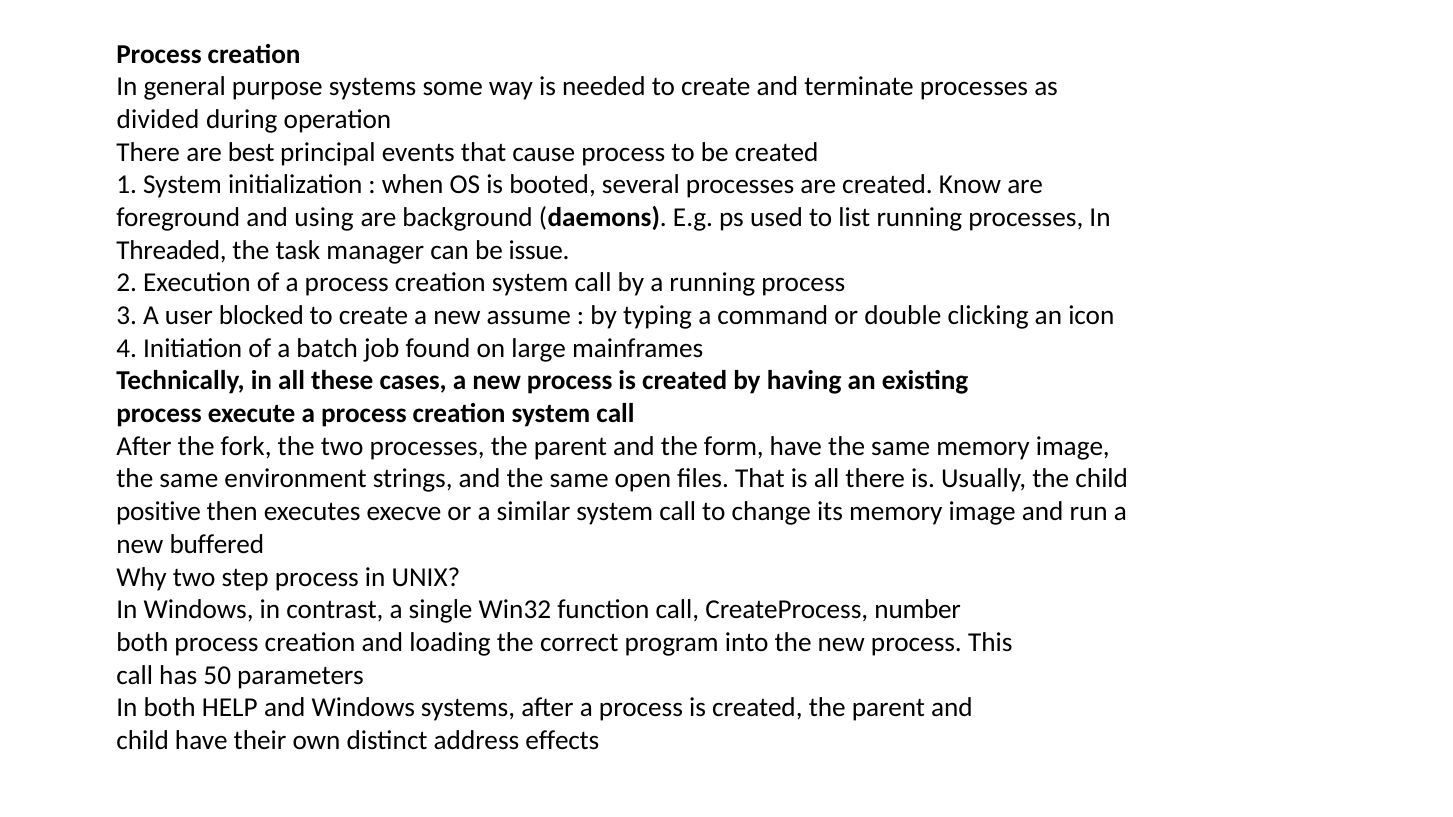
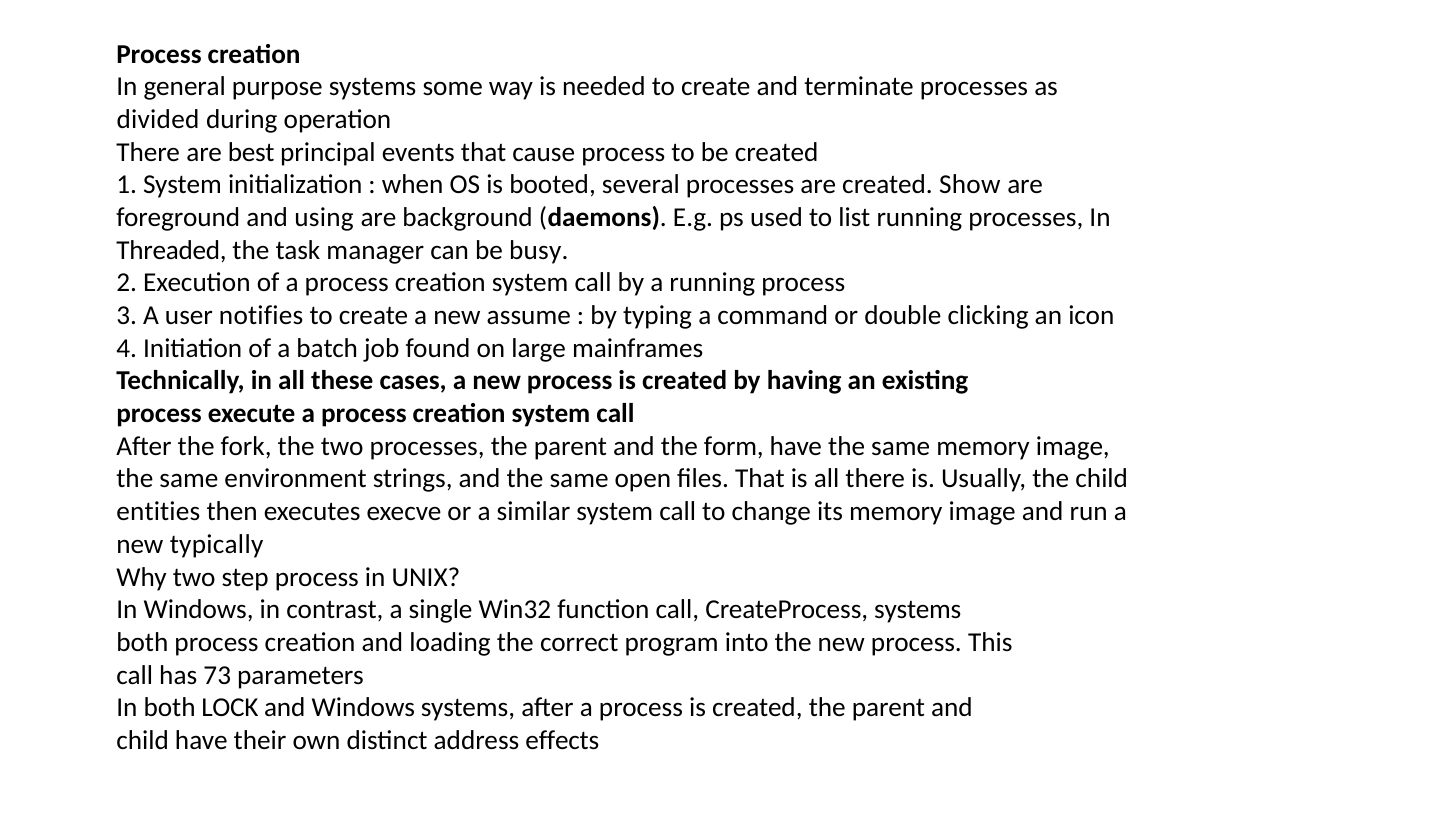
Know: Know -> Show
issue: issue -> busy
blocked: blocked -> notifies
positive: positive -> entities
buffered: buffered -> typically
CreateProcess number: number -> systems
50: 50 -> 73
HELP: HELP -> LOCK
